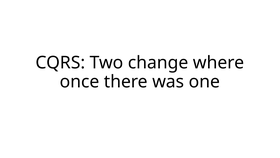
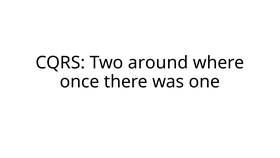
change: change -> around
